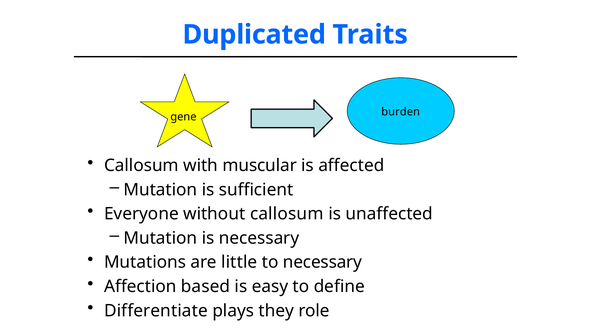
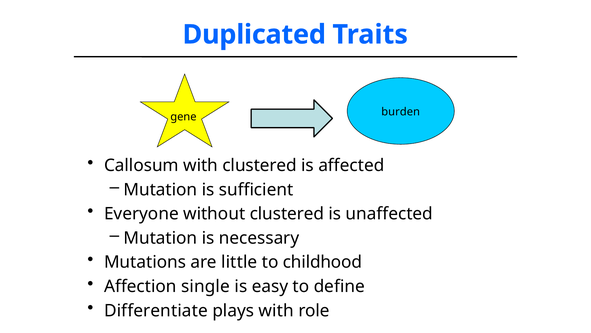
with muscular: muscular -> clustered
without callosum: callosum -> clustered
to necessary: necessary -> childhood
based: based -> single
plays they: they -> with
